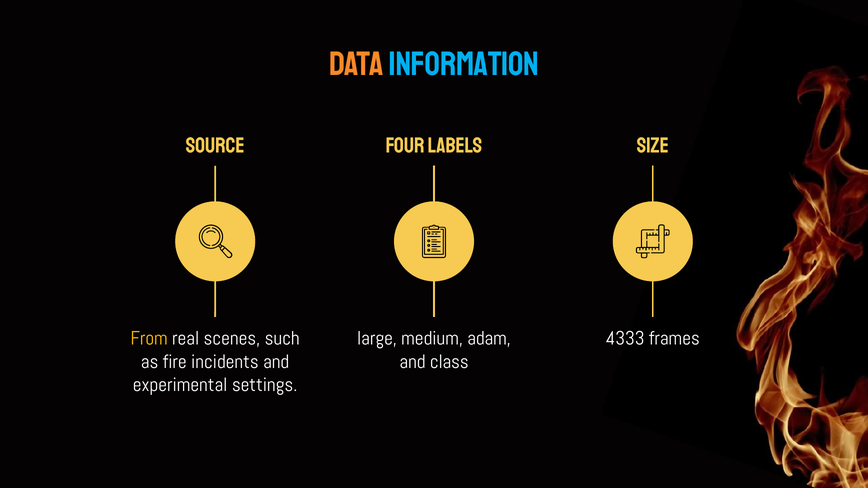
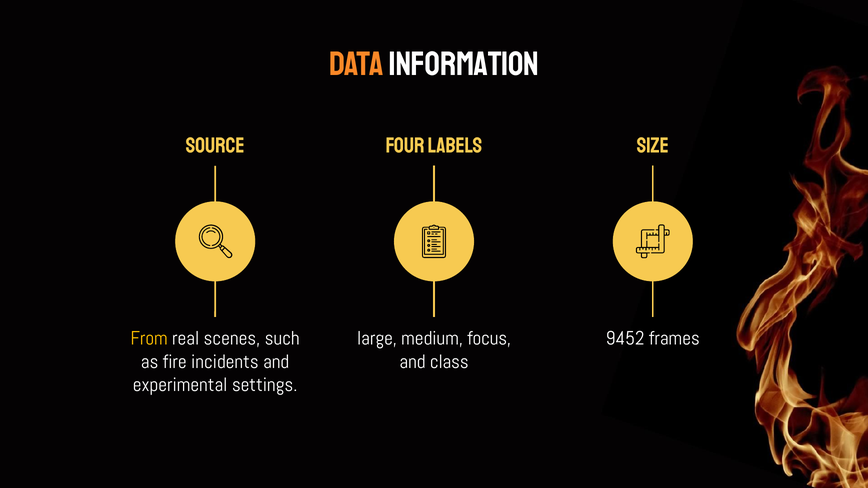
information colour: light blue -> white
adam: adam -> focus
4333: 4333 -> 9452
